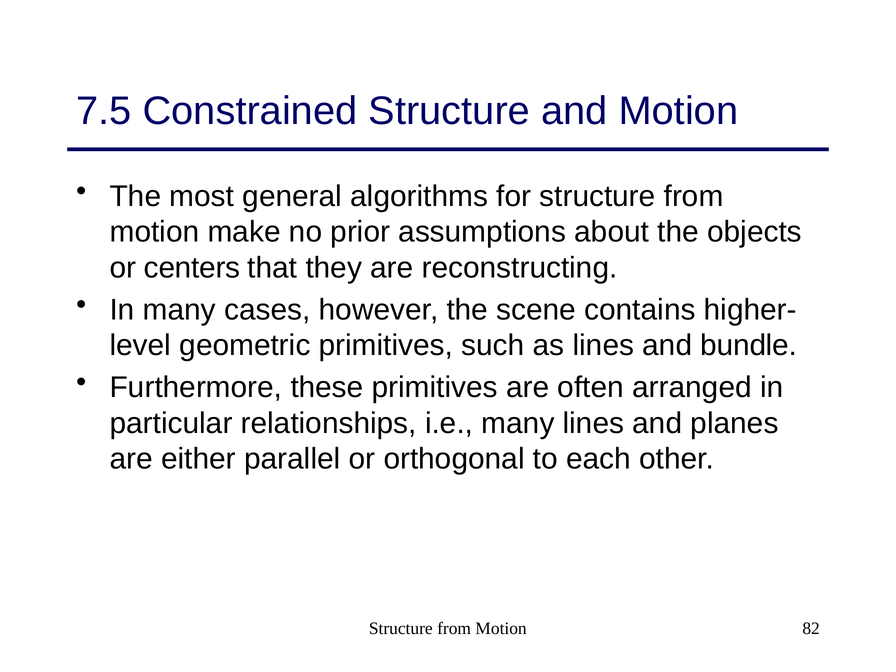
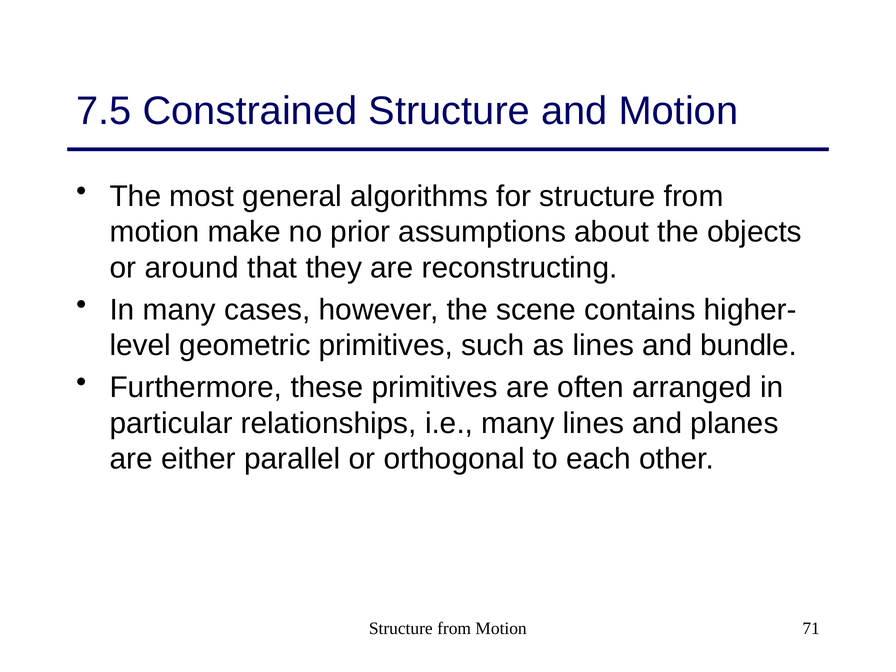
centers: centers -> around
82: 82 -> 71
